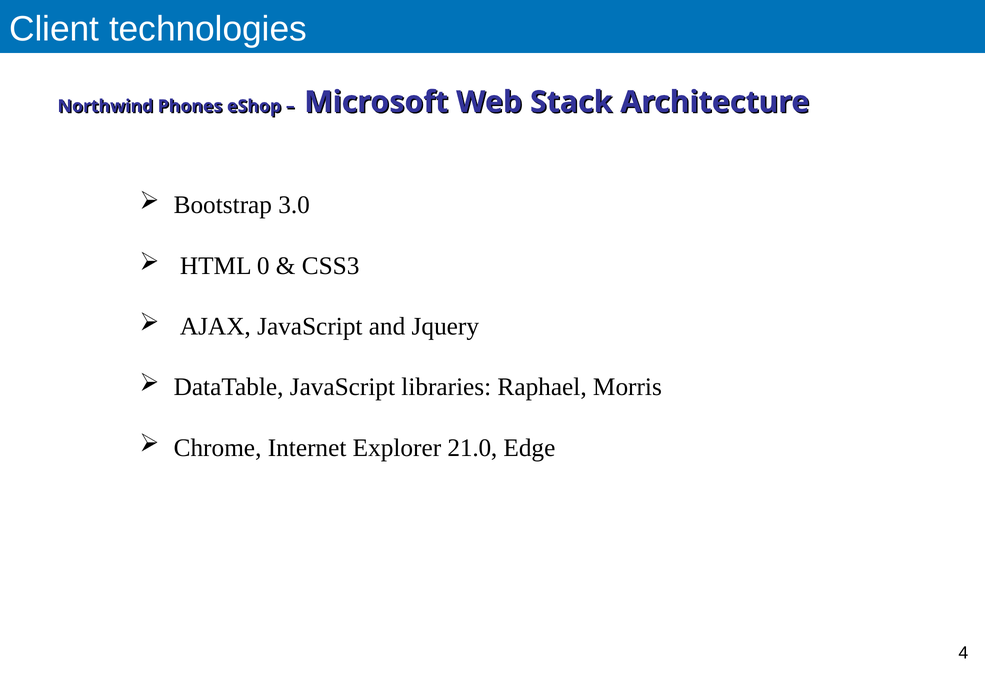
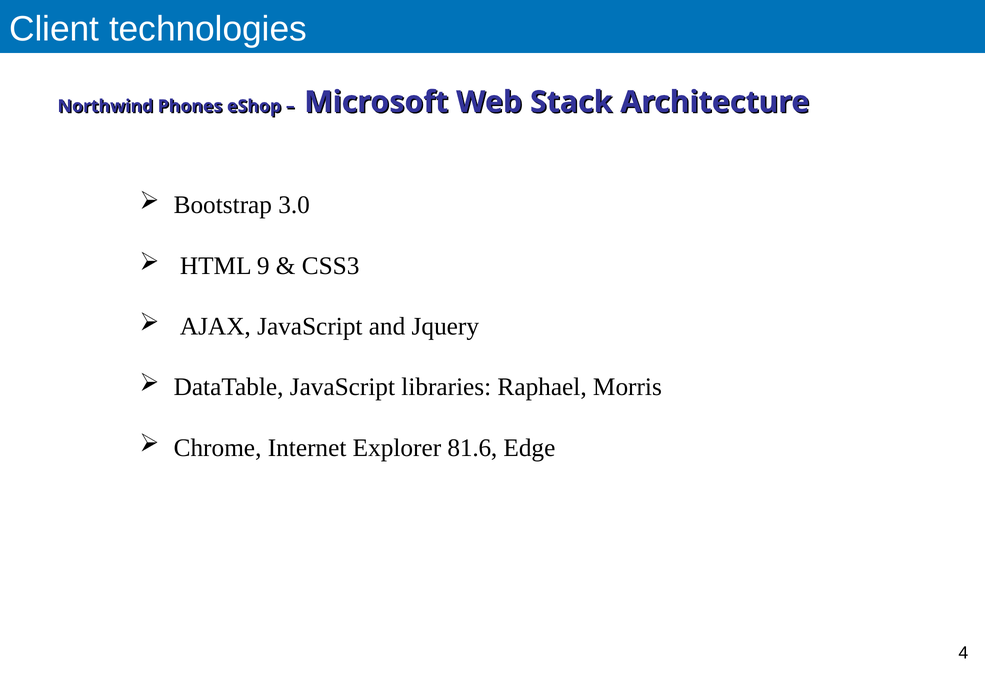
0: 0 -> 9
21.0: 21.0 -> 81.6
